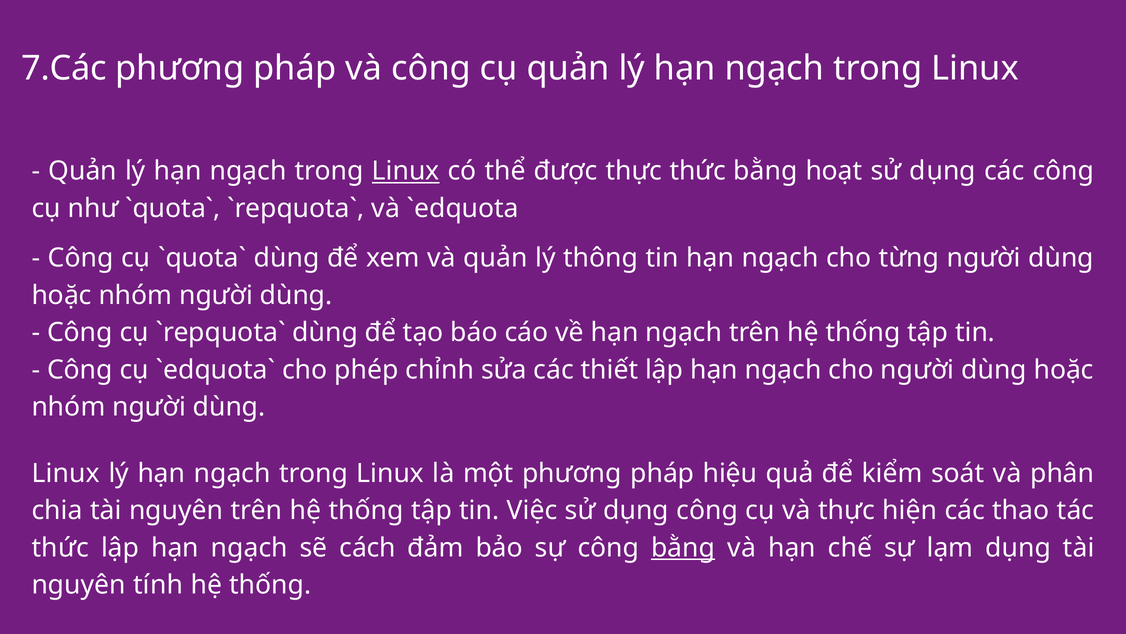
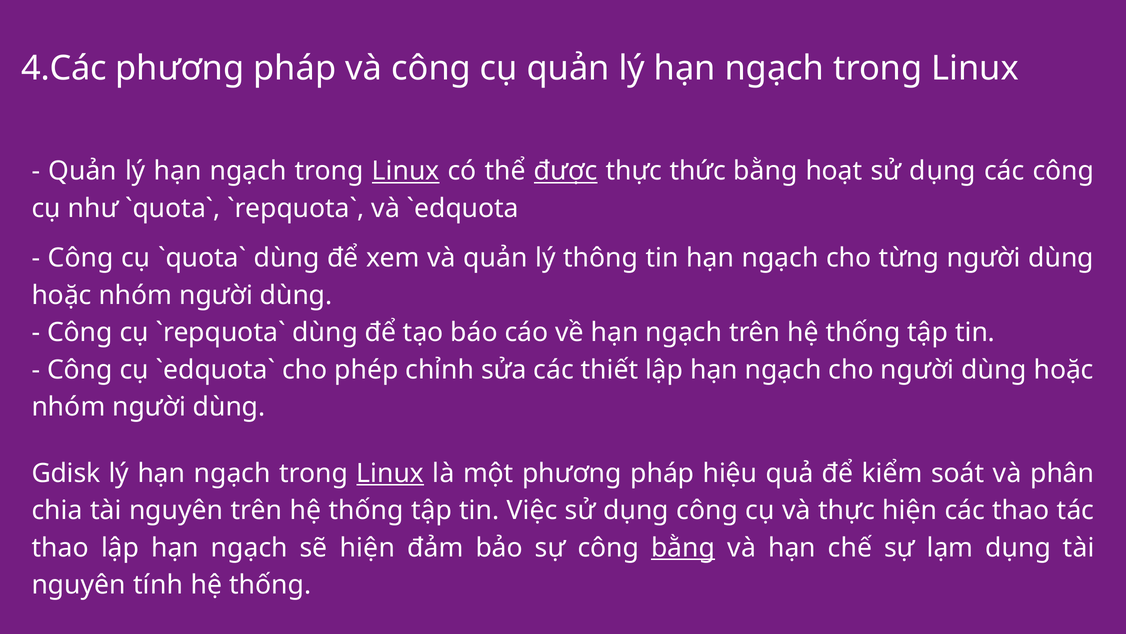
7.Các: 7.Các -> 4.Các
được underline: none -> present
Linux at (66, 473): Linux -> Gdisk
Linux at (390, 473) underline: none -> present
thức at (60, 547): thức -> thao
sẽ cách: cách -> hiện
